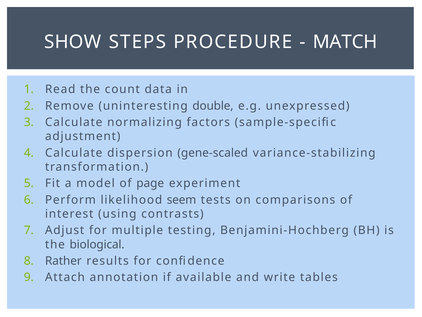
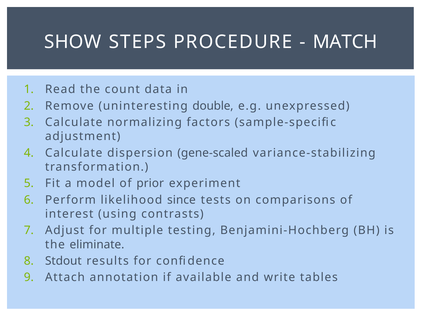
page: page -> prior
seem: seem -> since
biological: biological -> eliminate
Rather: Rather -> Stdout
